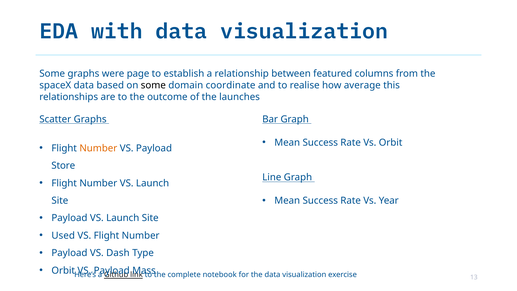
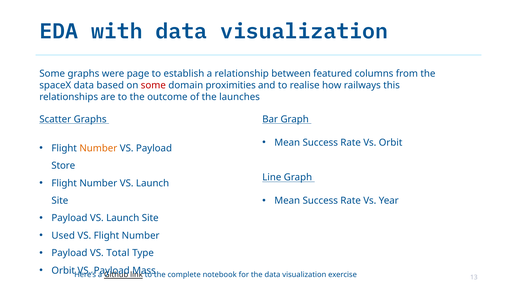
some at (153, 85) colour: black -> red
coordinate: coordinate -> proximities
average: average -> railways
Dash: Dash -> Total
